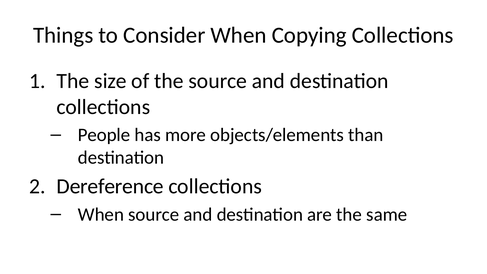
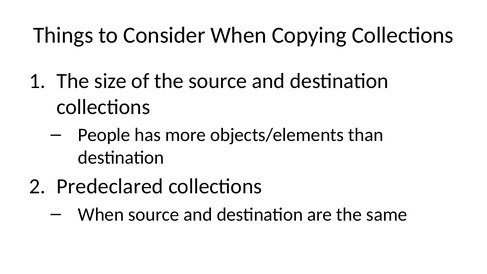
Dereference: Dereference -> Predeclared
